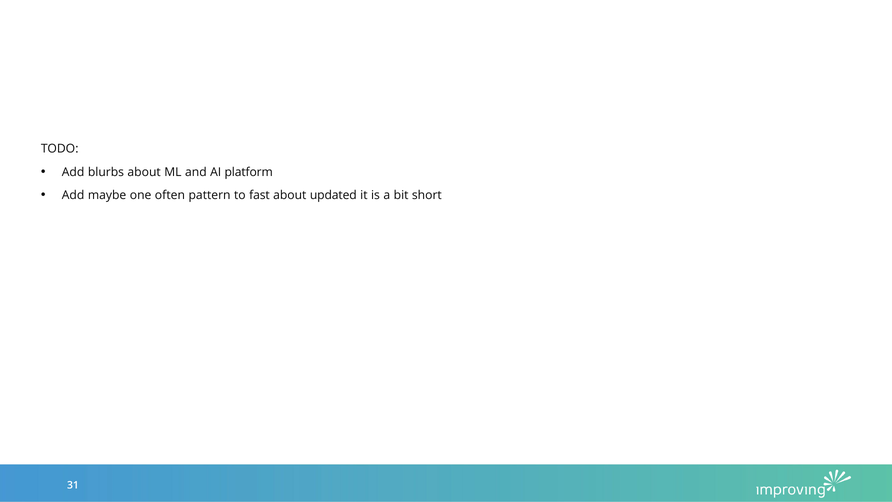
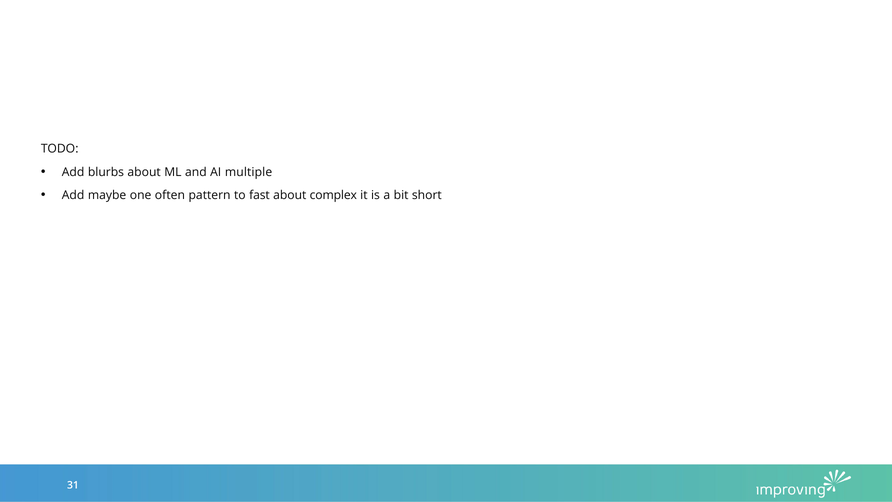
platform: platform -> multiple
updated: updated -> complex
